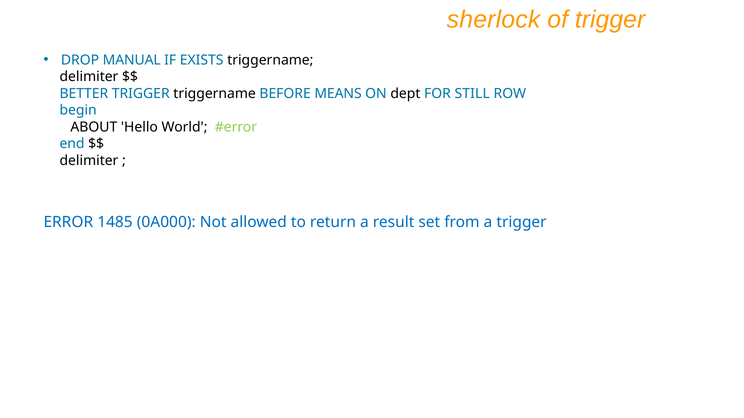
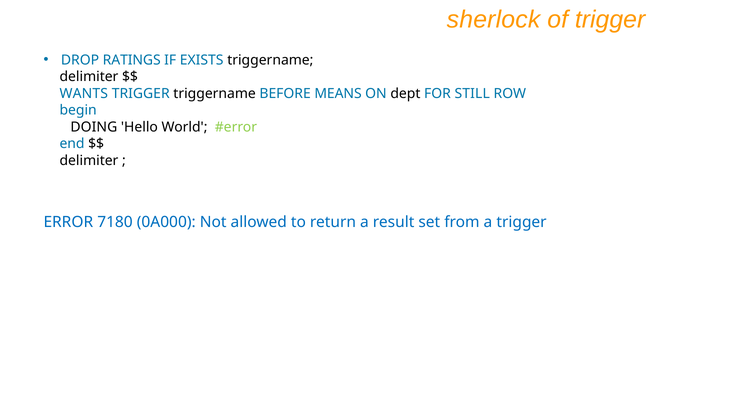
MANUAL: MANUAL -> RATINGS
BETTER: BETTER -> WANTS
ABOUT: ABOUT -> DOING
1485: 1485 -> 7180
